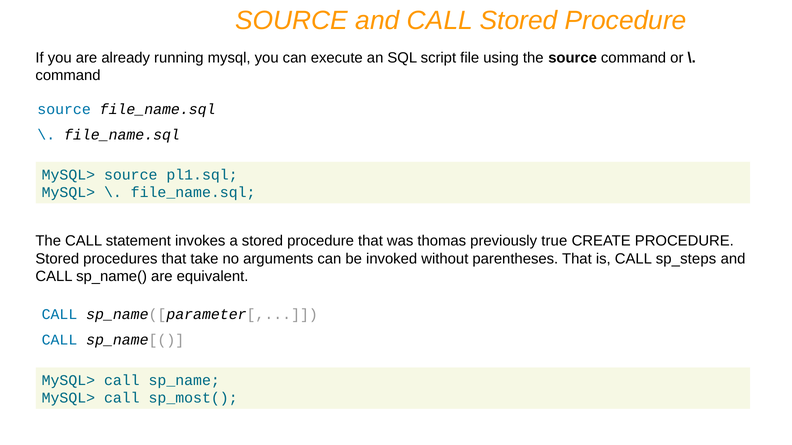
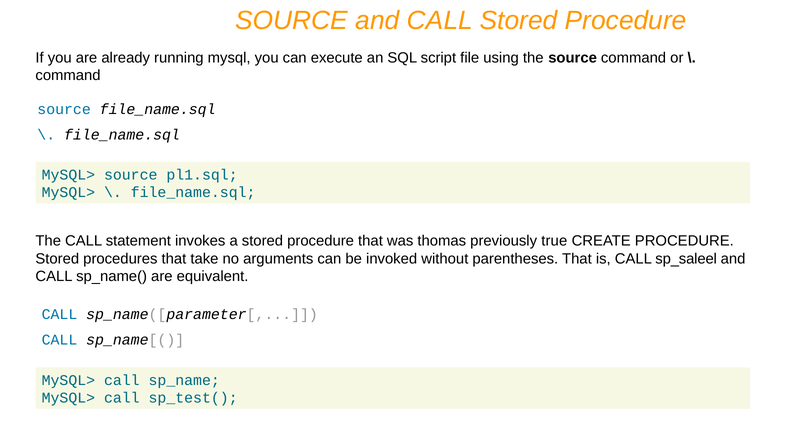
sp_steps: sp_steps -> sp_saleel
sp_most(: sp_most( -> sp_test(
